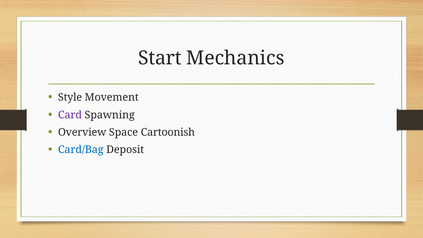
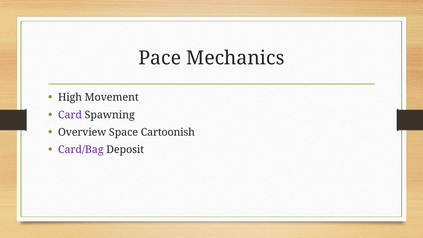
Start: Start -> Pace
Style: Style -> High
Card/Bag colour: blue -> purple
